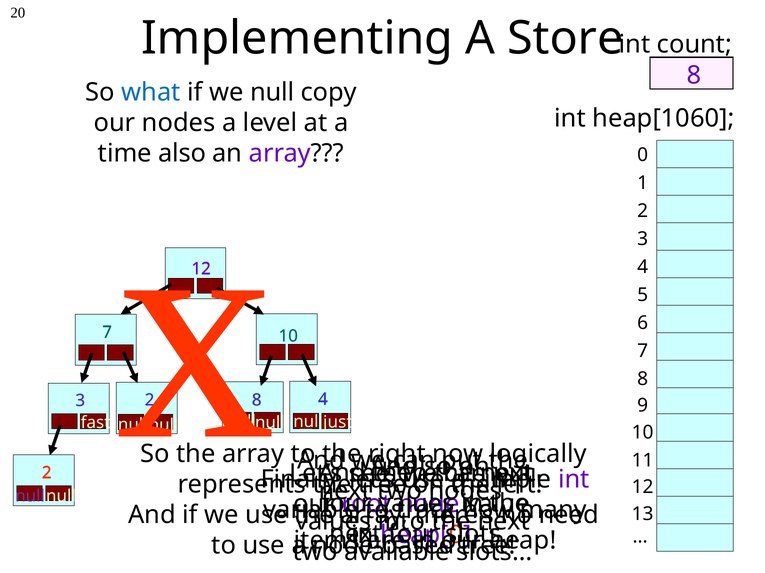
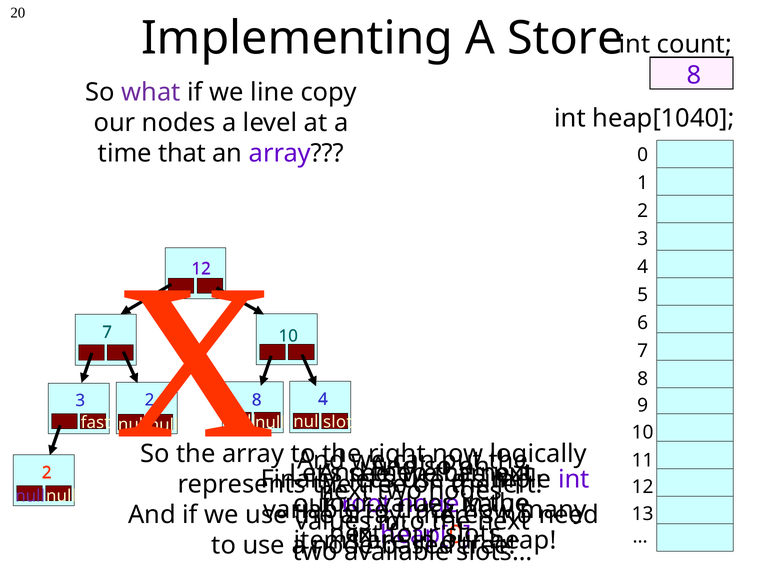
what colour: blue -> purple
we null: null -> line
heap[1060: heap[1060 -> heap[1040
also: also -> that
just: just -> slot
